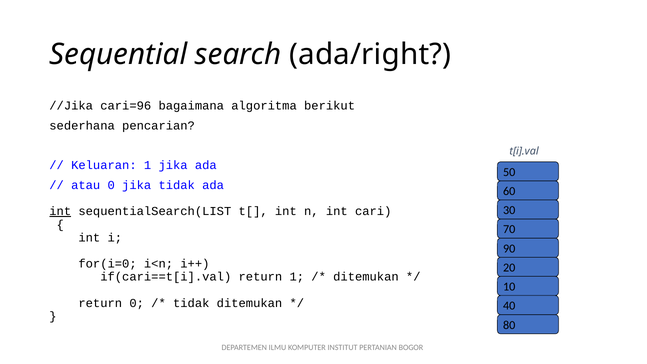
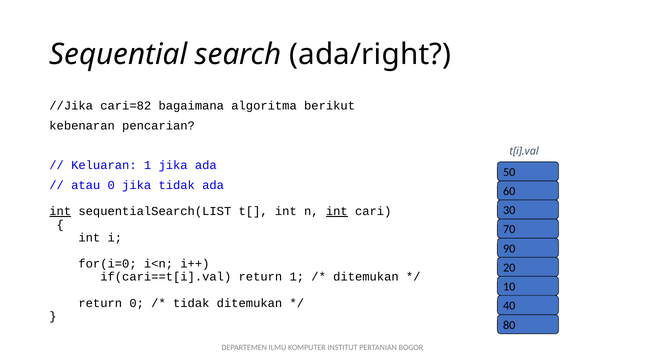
cari=96: cari=96 -> cari=82
sederhana: sederhana -> kebenaran
int at (337, 211) underline: none -> present
